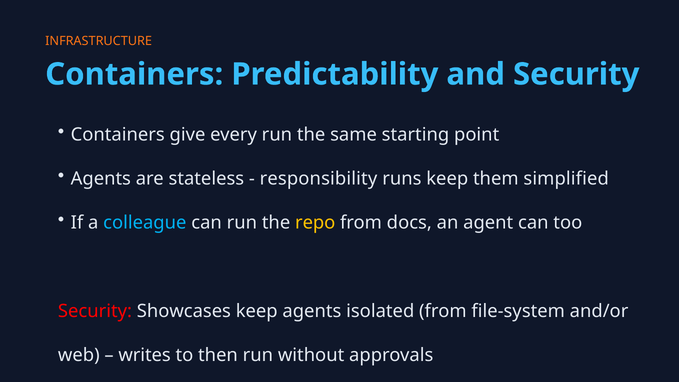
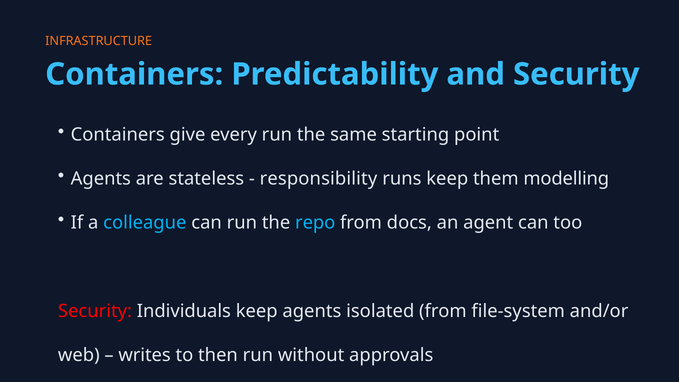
simplified: simplified -> modelling
repo colour: yellow -> light blue
Showcases: Showcases -> Individuals
